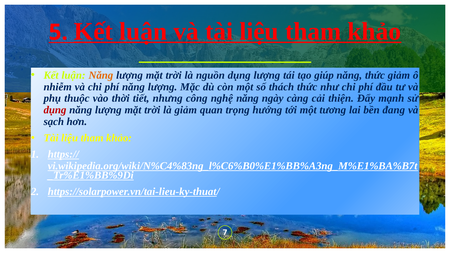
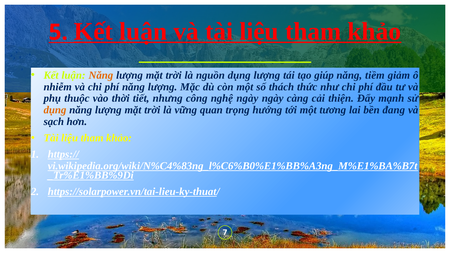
năng thức: thức -> tiềm
nghệ năng: năng -> ngày
dụng at (55, 110) colour: red -> orange
là giảm: giảm -> vững
